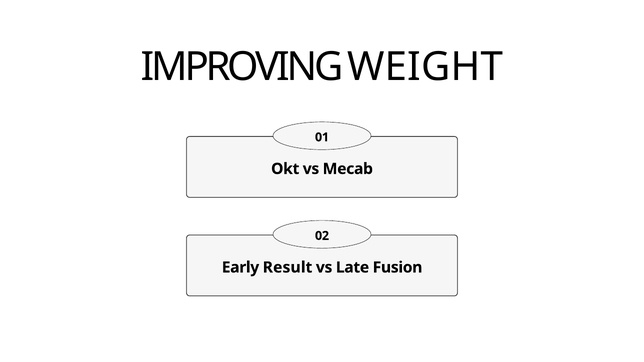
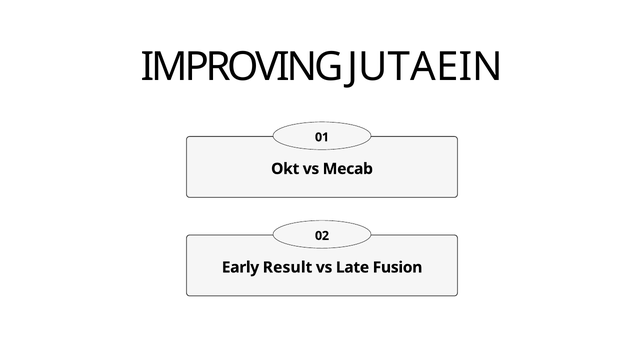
WEIGHT: WEIGHT -> JUTAEIN
